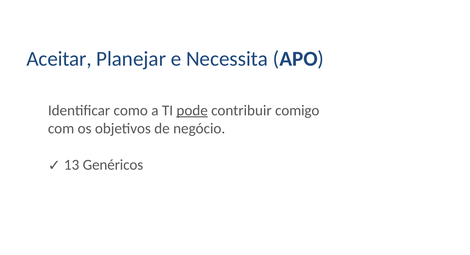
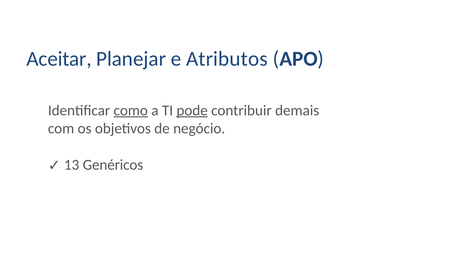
Necessita: Necessita -> Atributos
como underline: none -> present
comigo: comigo -> demais
